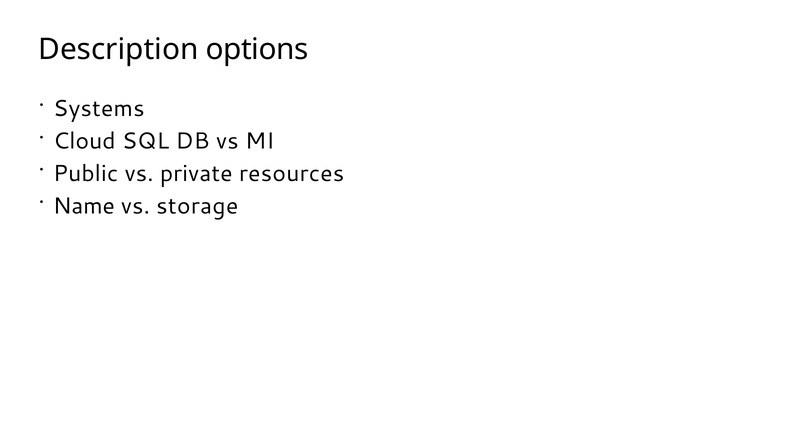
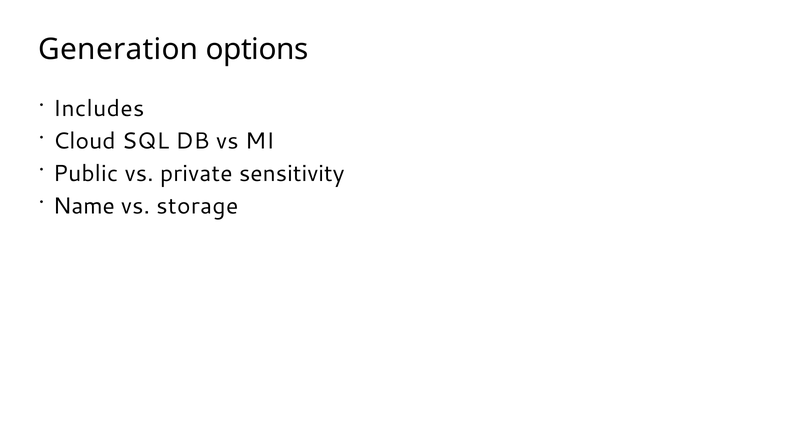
Description: Description -> Generation
Systems: Systems -> Includes
resources: resources -> sensitivity
